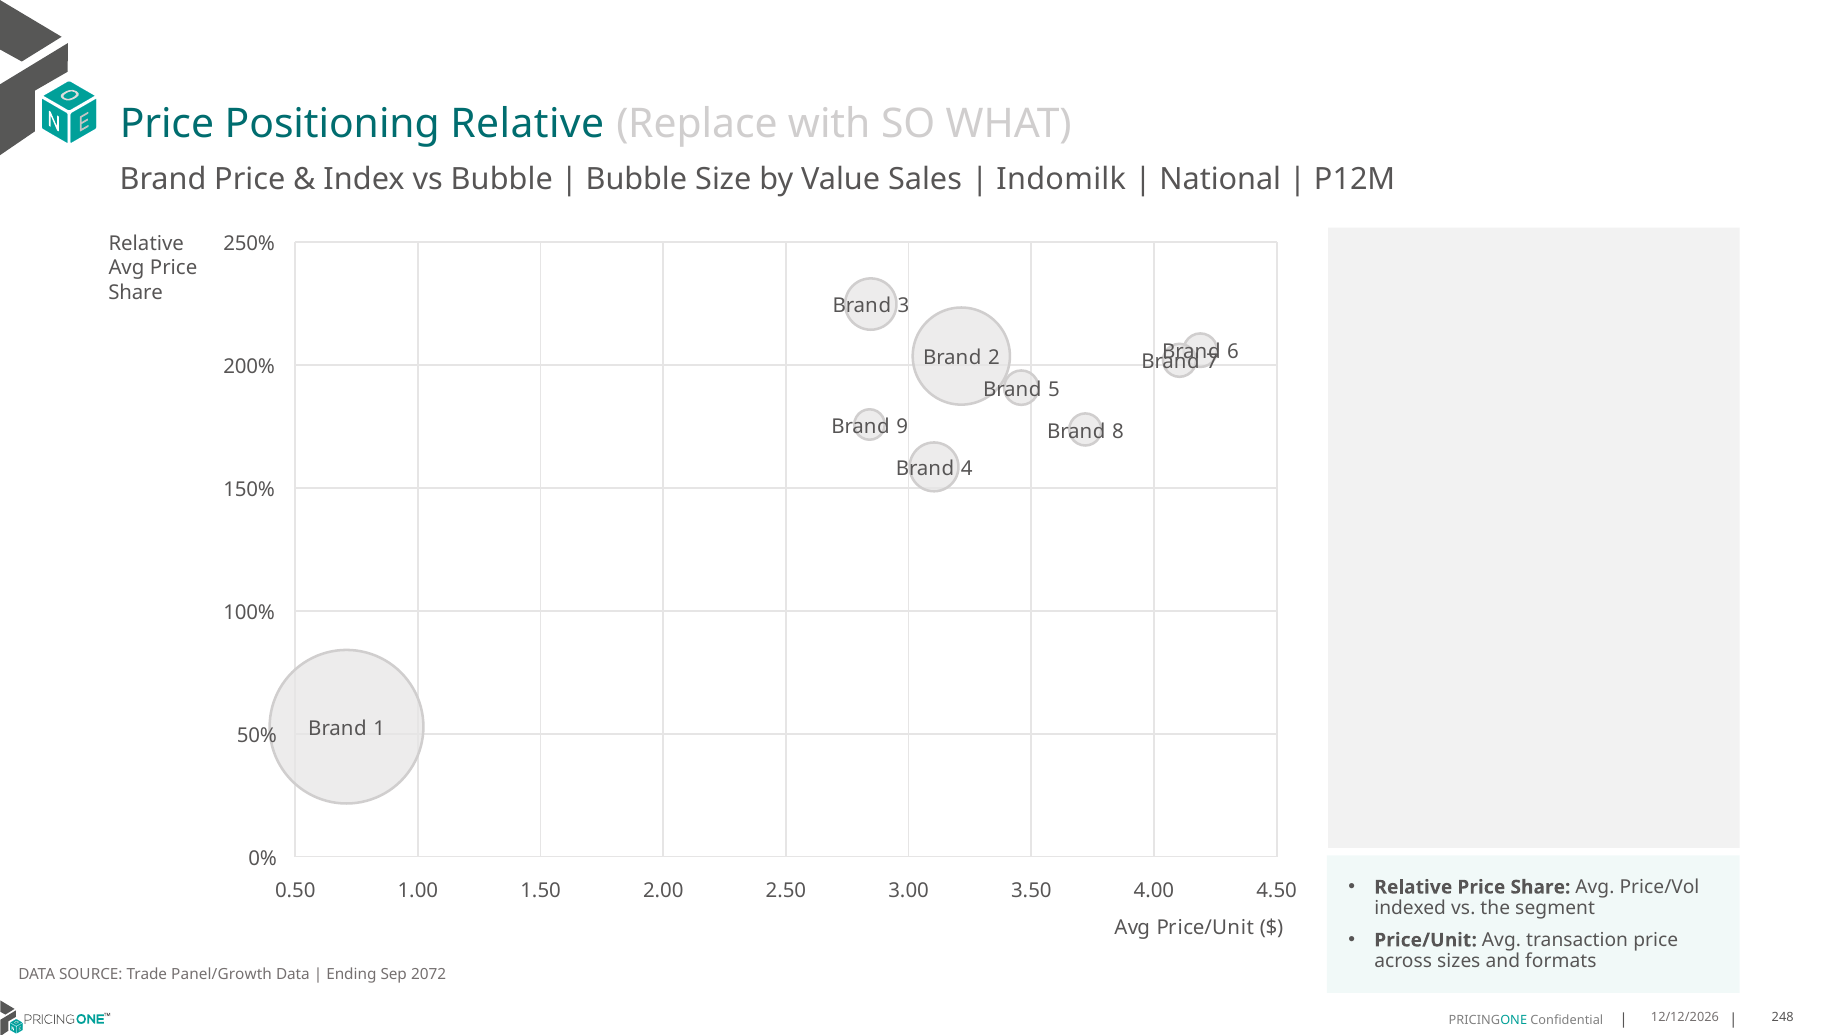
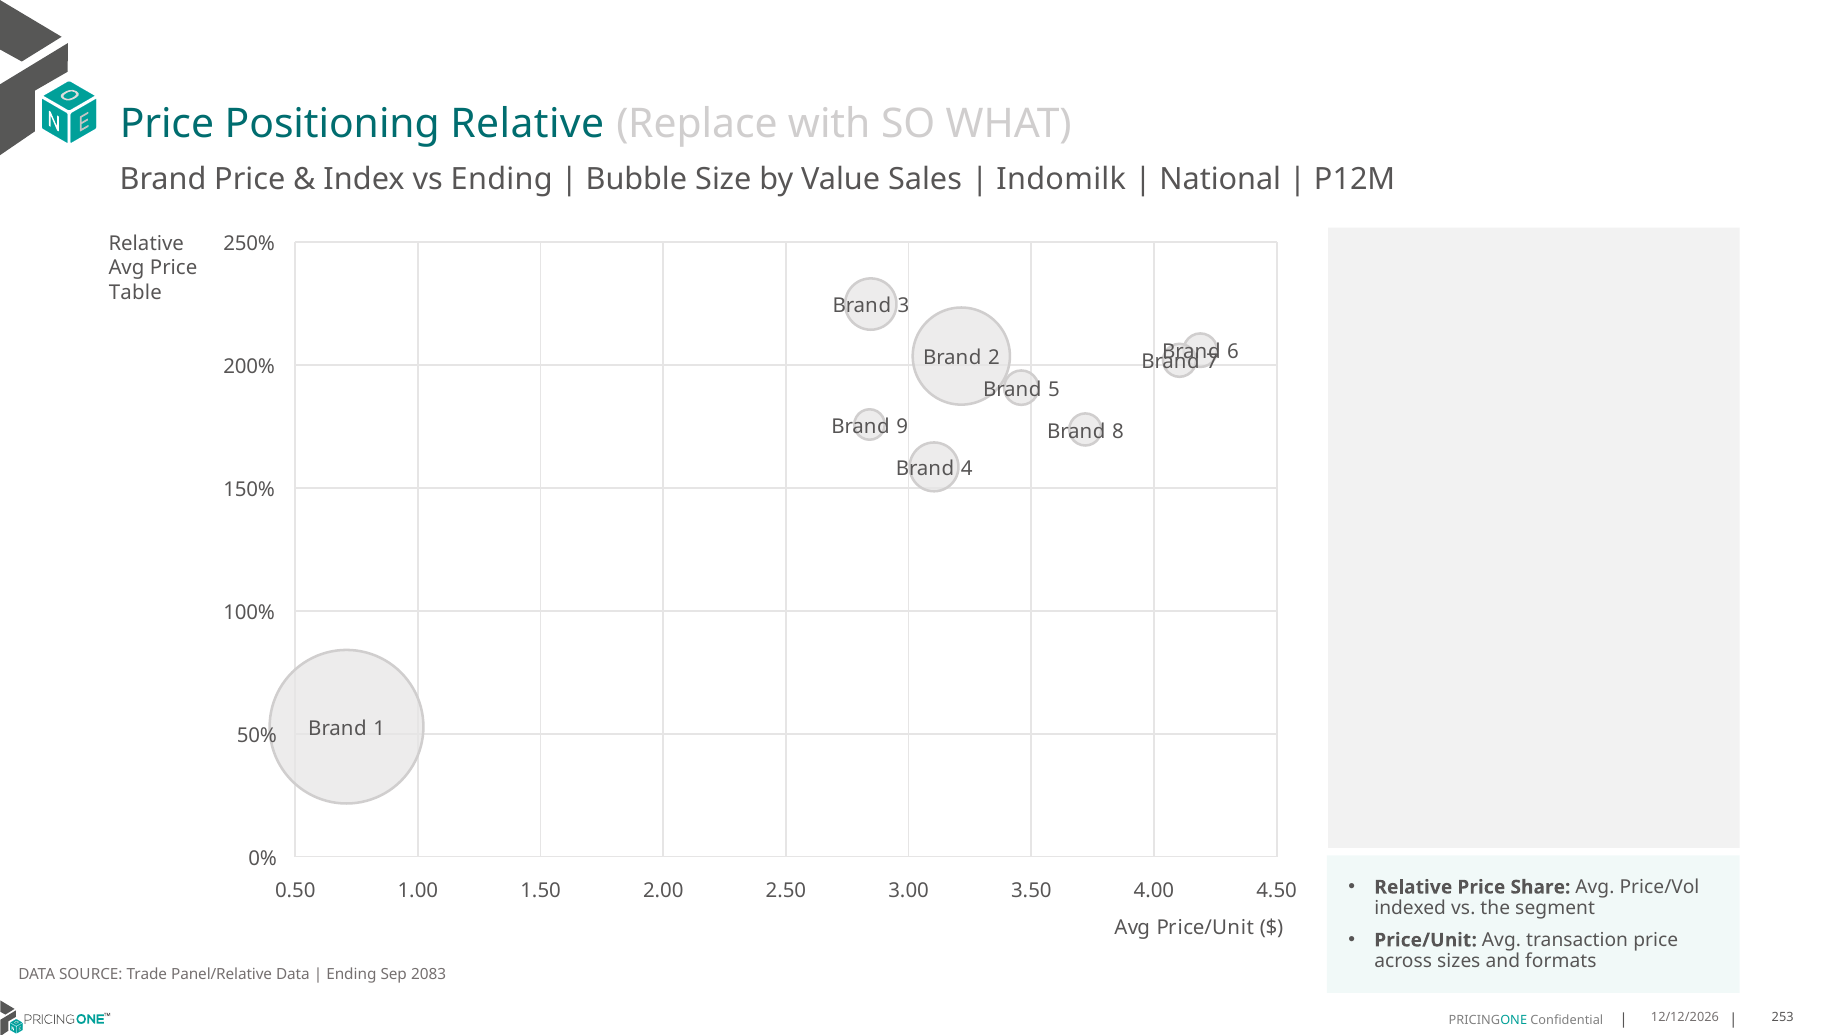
vs Bubble: Bubble -> Ending
Share at (136, 292): Share -> Table
Panel/Growth: Panel/Growth -> Panel/Relative
2072: 2072 -> 2083
248: 248 -> 253
